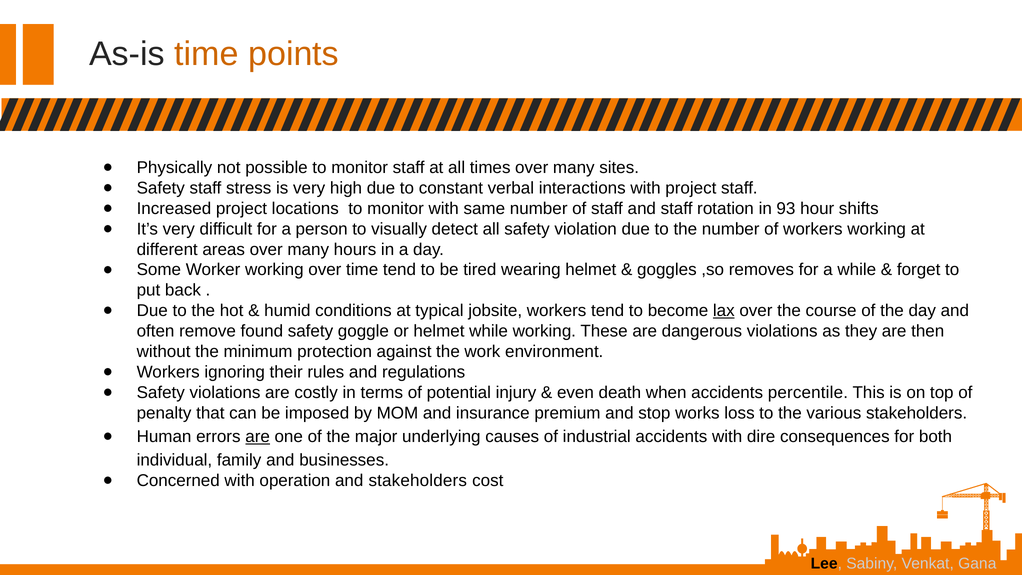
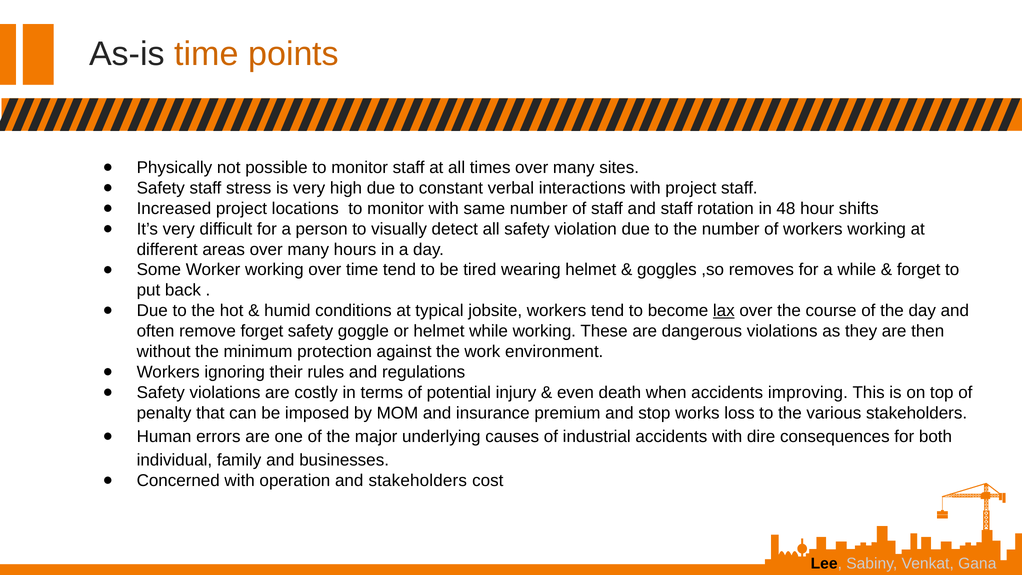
93: 93 -> 48
remove found: found -> forget
percentile: percentile -> improving
are at (258, 436) underline: present -> none
